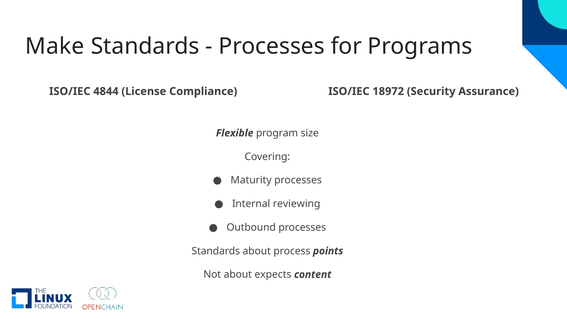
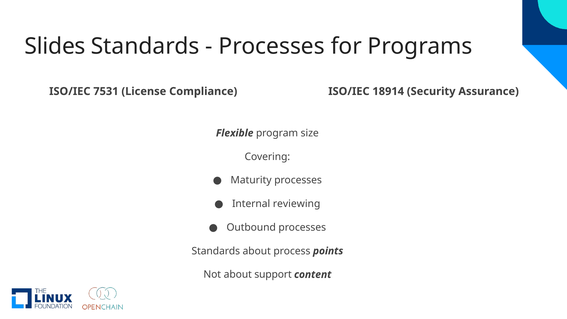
Make: Make -> Slides
4844: 4844 -> 7531
18972: 18972 -> 18914
expects: expects -> support
